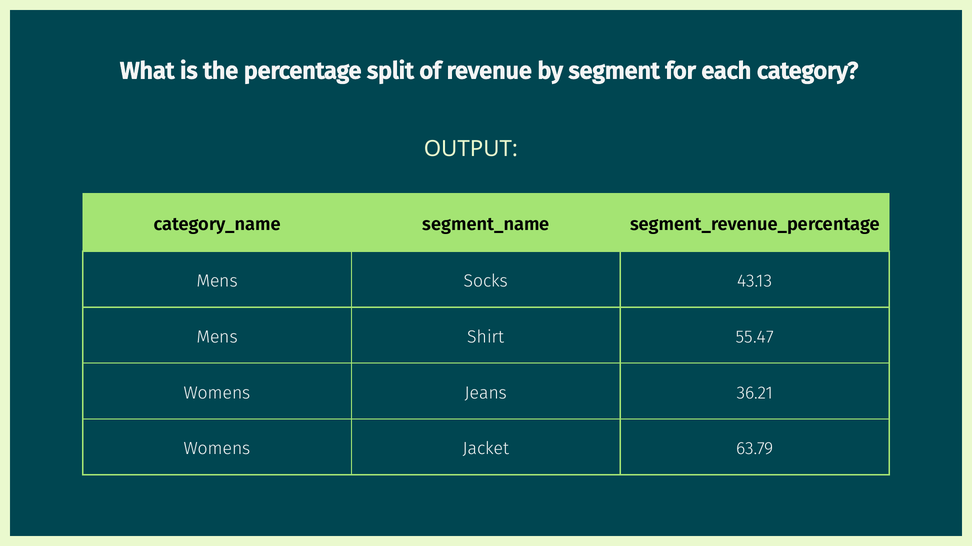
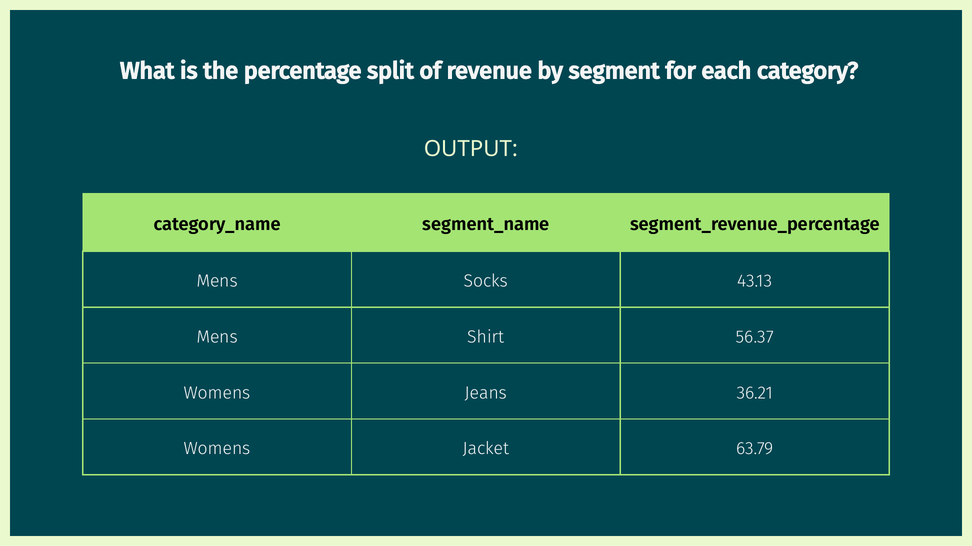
55.47: 55.47 -> 56.37
